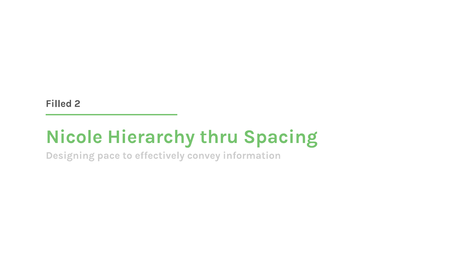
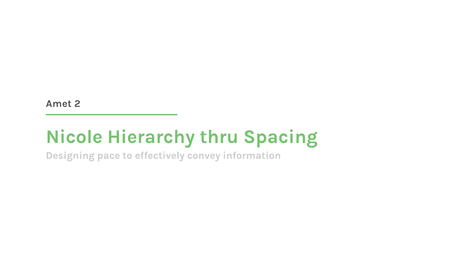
Filled: Filled -> Amet
